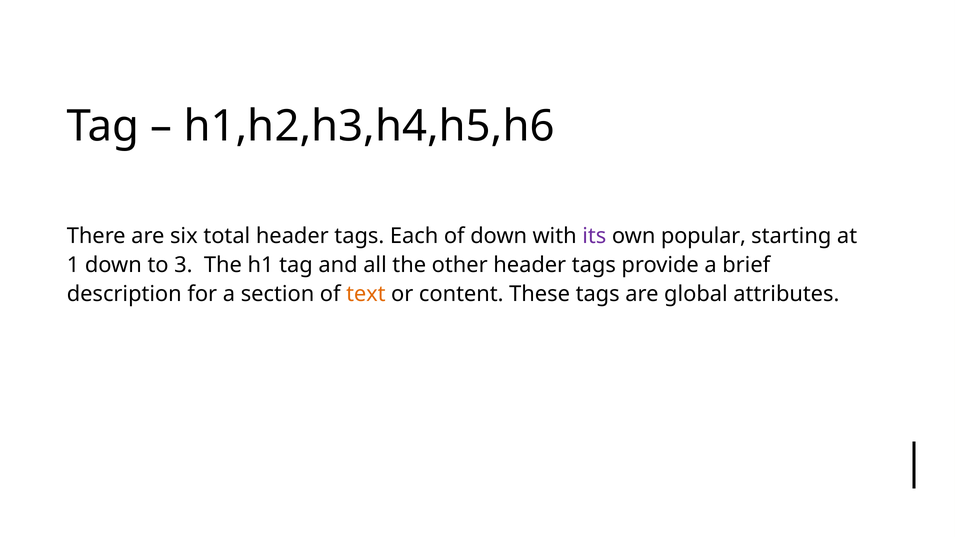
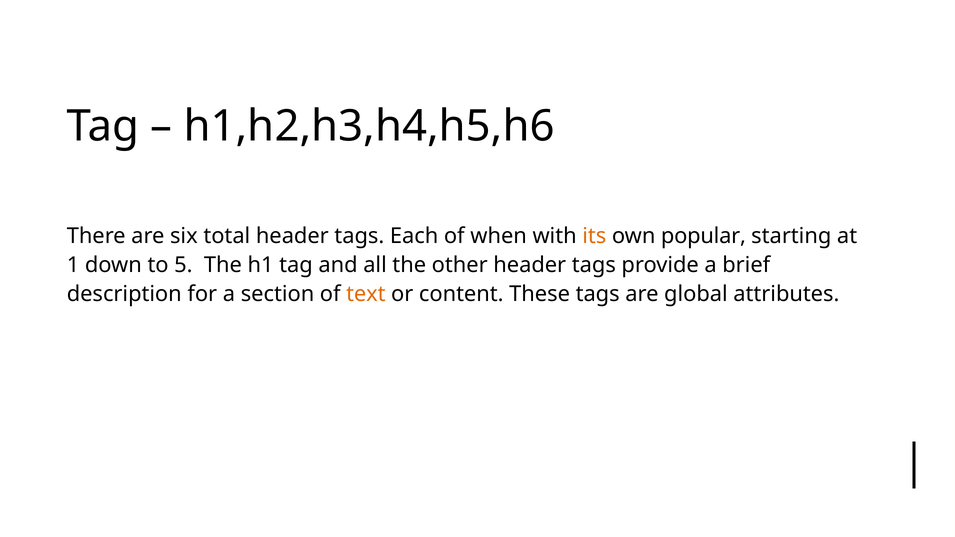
of down: down -> when
its colour: purple -> orange
3: 3 -> 5
